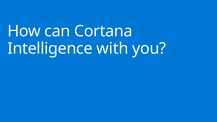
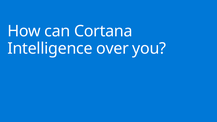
with: with -> over
